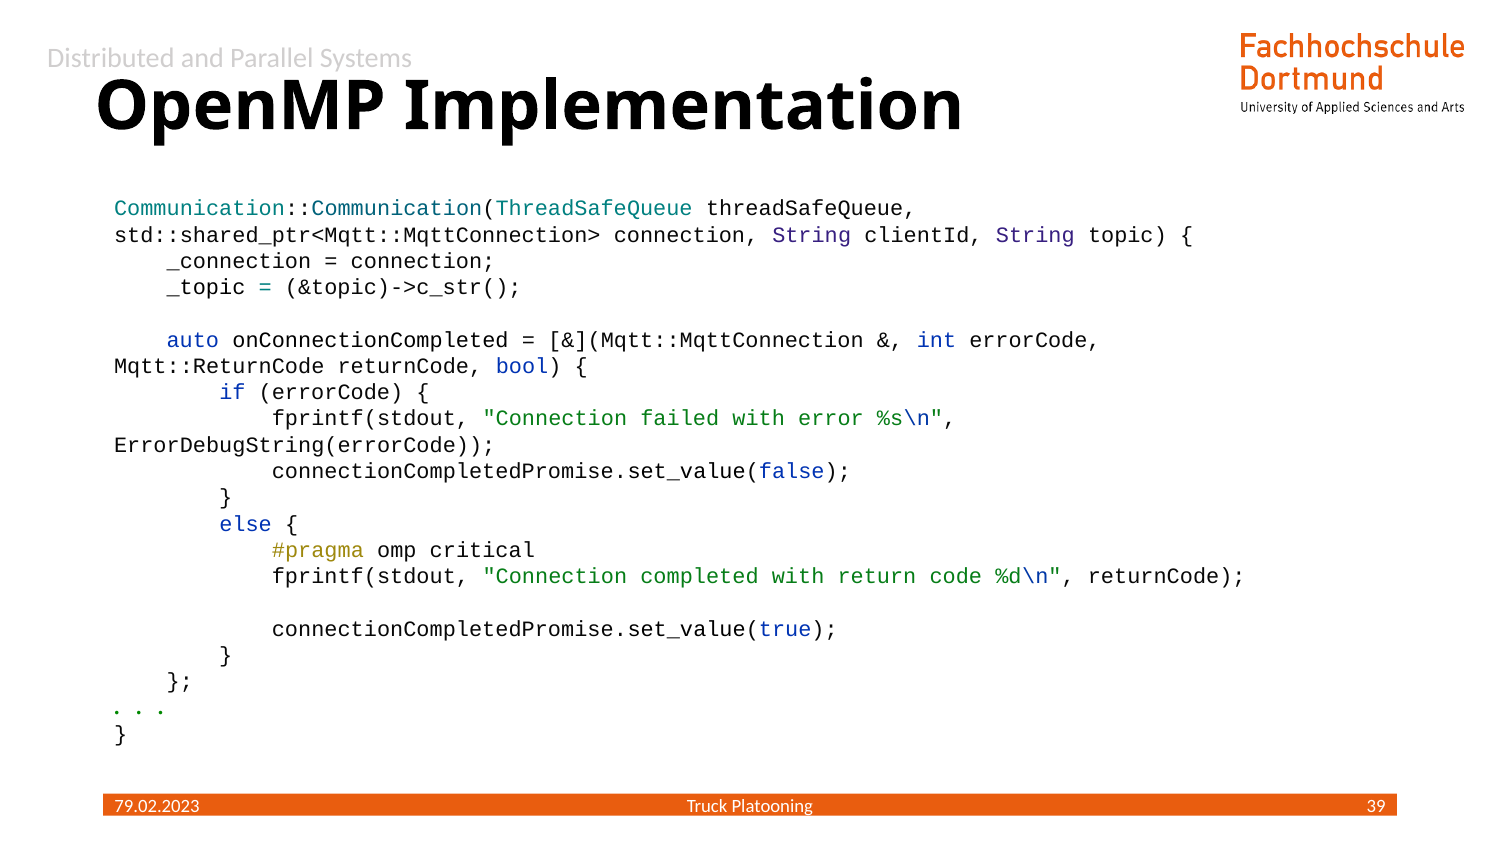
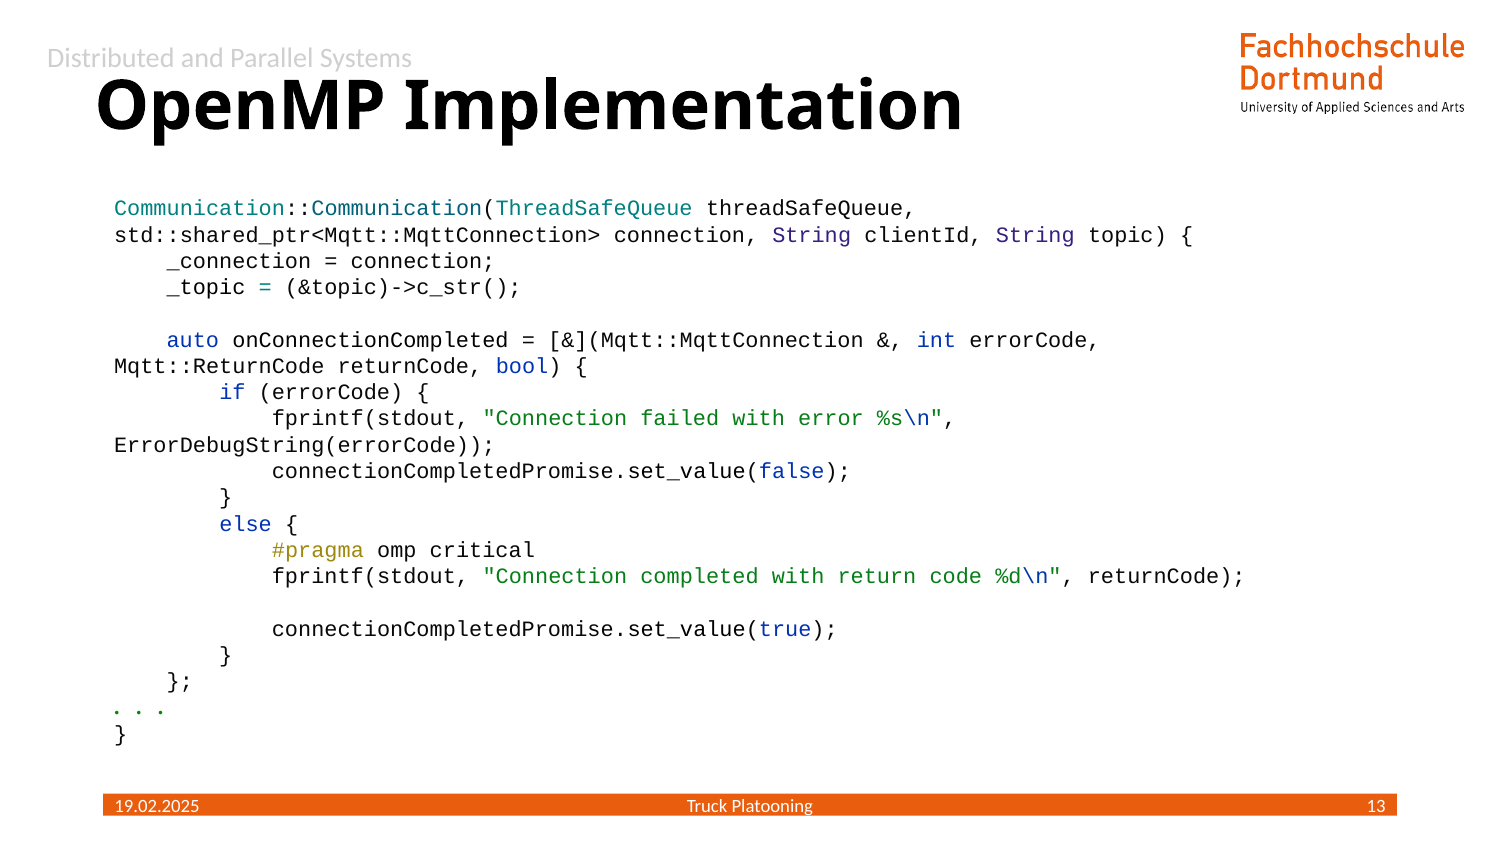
39: 39 -> 13
79.02.2023: 79.02.2023 -> 19.02.2025
